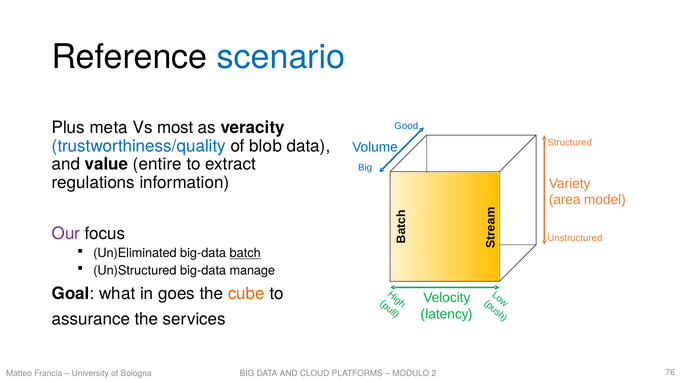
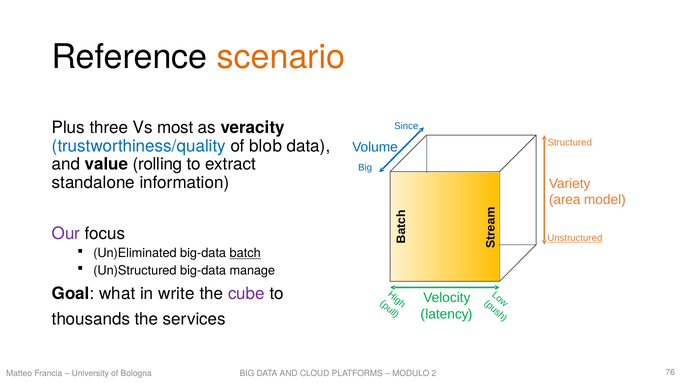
scenario colour: blue -> orange
meta: meta -> three
Good: Good -> Since
entire: entire -> rolling
regulations: regulations -> standalone
Unstructured underline: none -> present
goes: goes -> write
cube colour: orange -> purple
assurance: assurance -> thousands
